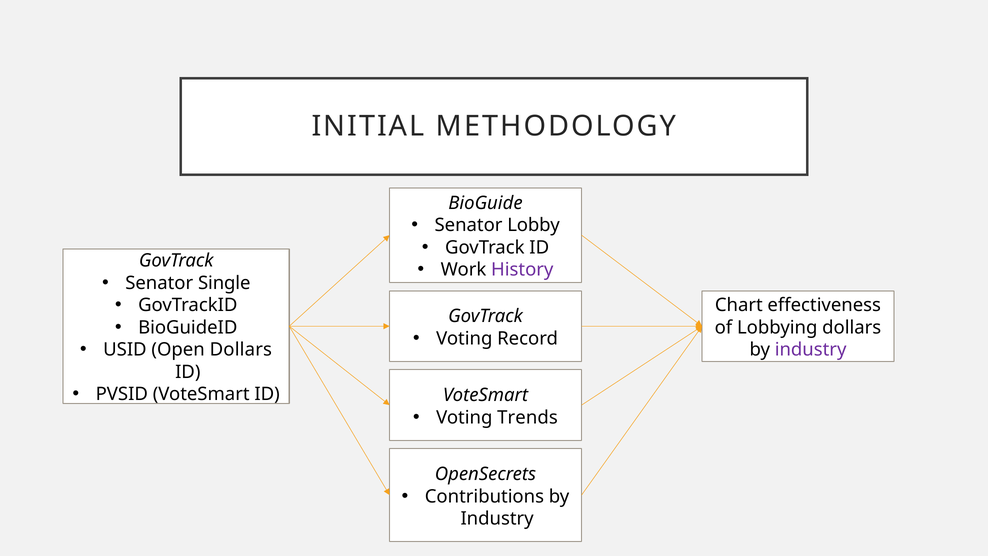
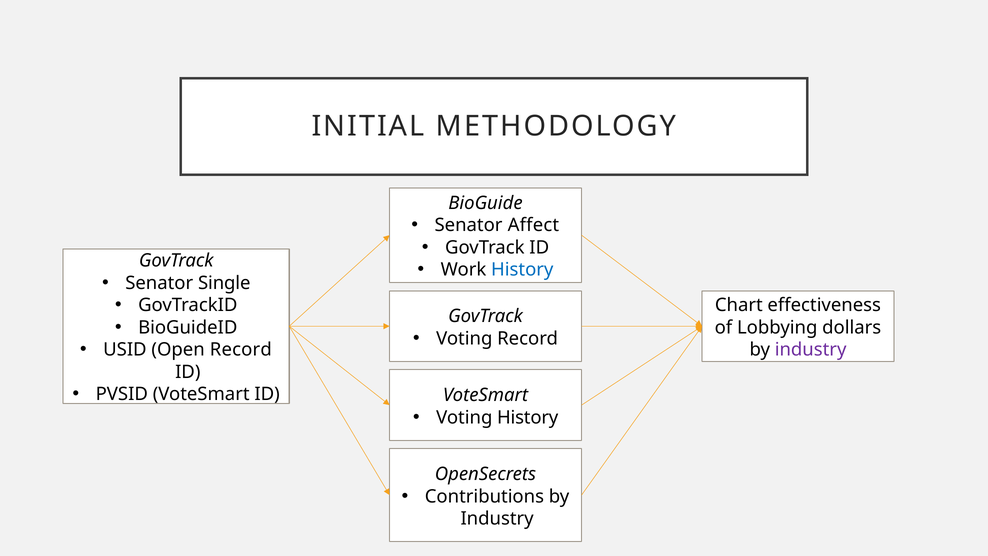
Lobby: Lobby -> Affect
History at (522, 270) colour: purple -> blue
Open Dollars: Dollars -> Record
Voting Trends: Trends -> History
